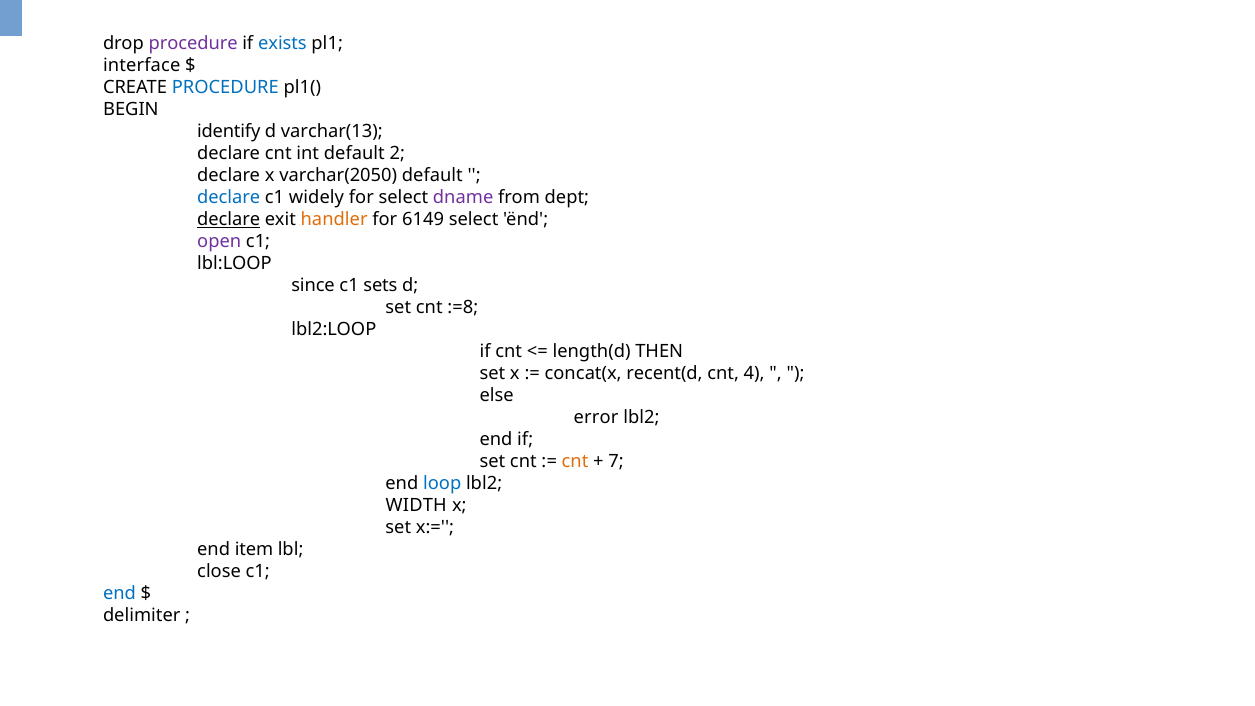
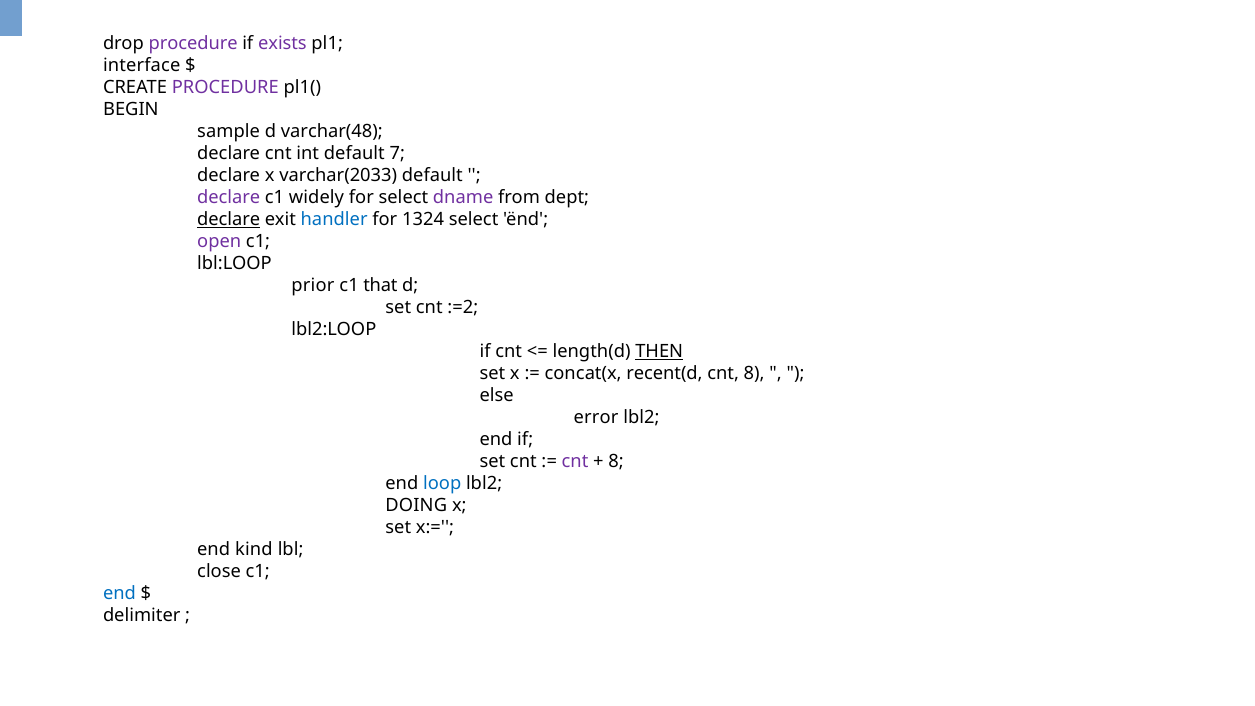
exists colour: blue -> purple
PROCEDURE at (225, 88) colour: blue -> purple
identify: identify -> sample
varchar(13: varchar(13 -> varchar(48
2: 2 -> 7
varchar(2050: varchar(2050 -> varchar(2033
declare at (229, 198) colour: blue -> purple
handler colour: orange -> blue
6149: 6149 -> 1324
since: since -> prior
sets: sets -> that
:=8: :=8 -> :=2
THEN underline: none -> present
cnt 4: 4 -> 8
cnt at (575, 461) colour: orange -> purple
7 at (616, 461): 7 -> 8
WIDTH: WIDTH -> DOING
item: item -> kind
